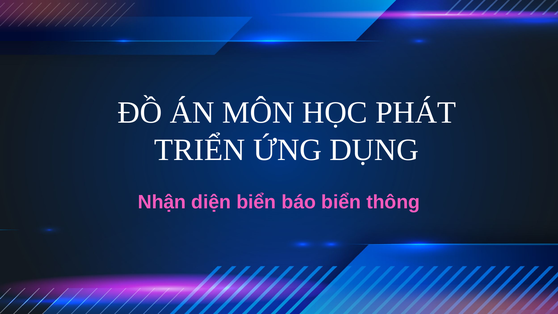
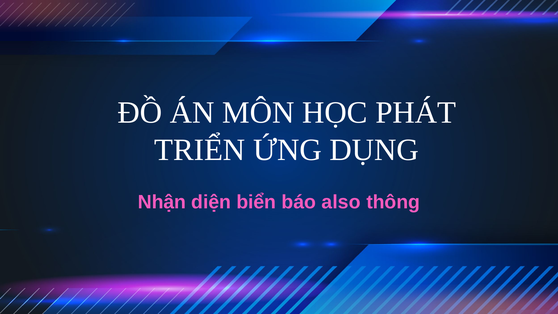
báo biển: biển -> also
